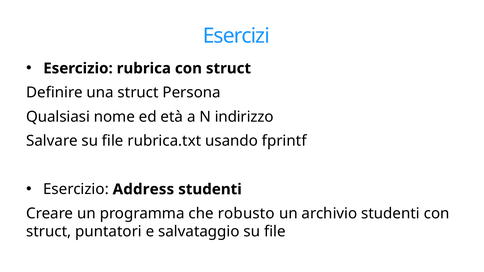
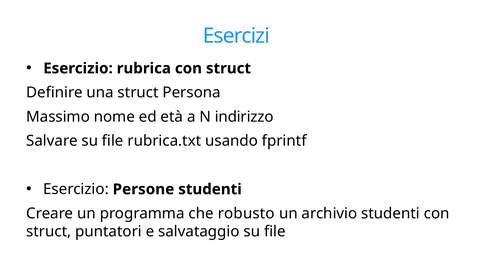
Qualsiasi: Qualsiasi -> Massimo
Address: Address -> Persone
